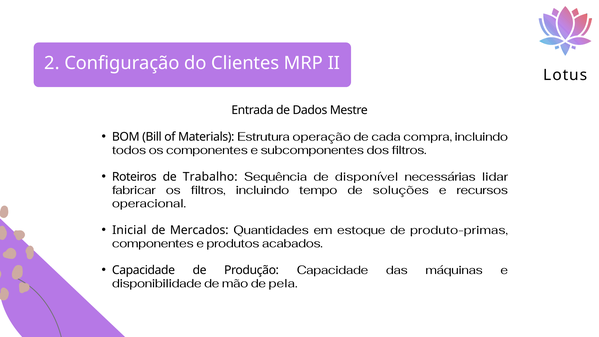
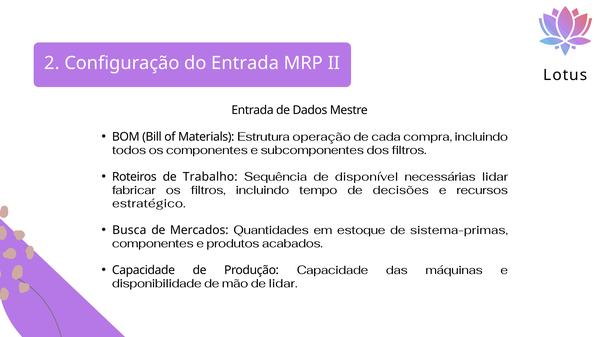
do Clientes: Clientes -> Entrada
soluções: soluções -> decisões
operacional: operacional -> estratégico
Inicial: Inicial -> Busca
produto-primas: produto-primas -> sistema-primas
de pela: pela -> lidar
